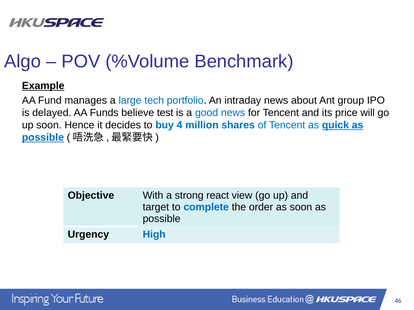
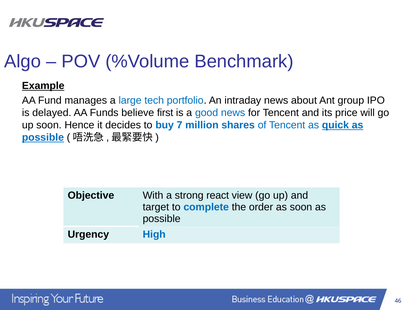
test: test -> first
4: 4 -> 7
